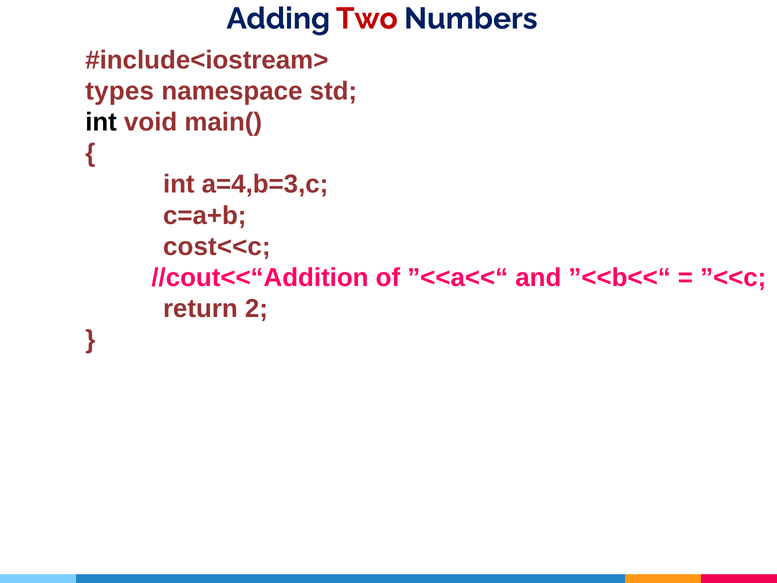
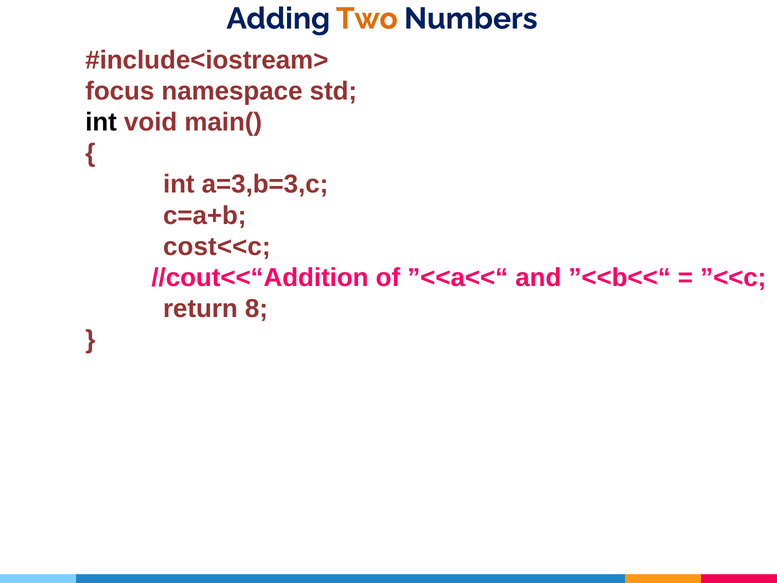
Two colour: red -> orange
types: types -> focus
a=4,b=3,c: a=4,b=3,c -> a=3,b=3,c
2: 2 -> 8
